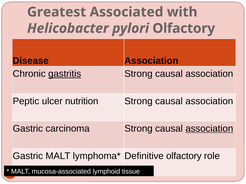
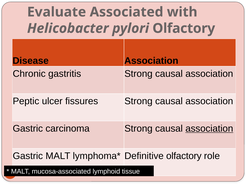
Greatest: Greatest -> Evaluate
gastritis underline: present -> none
nutrition: nutrition -> fissures
